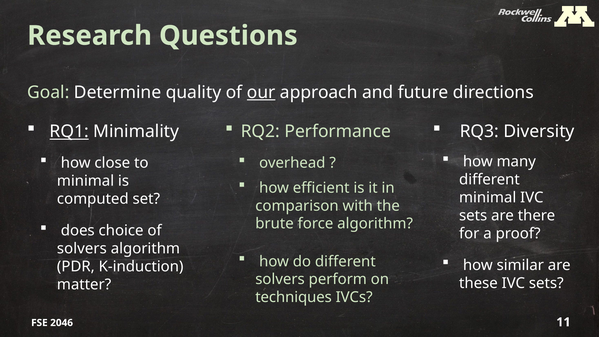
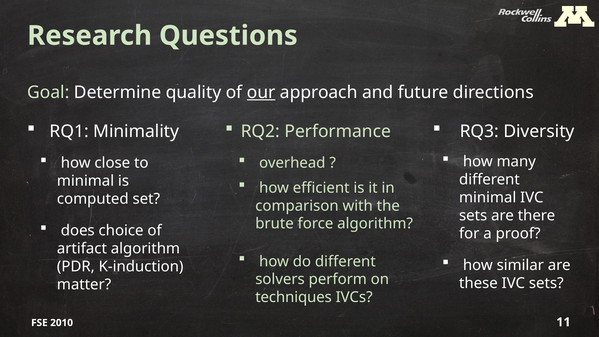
RQ1 underline: present -> none
solvers at (82, 249): solvers -> artifact
2046: 2046 -> 2010
